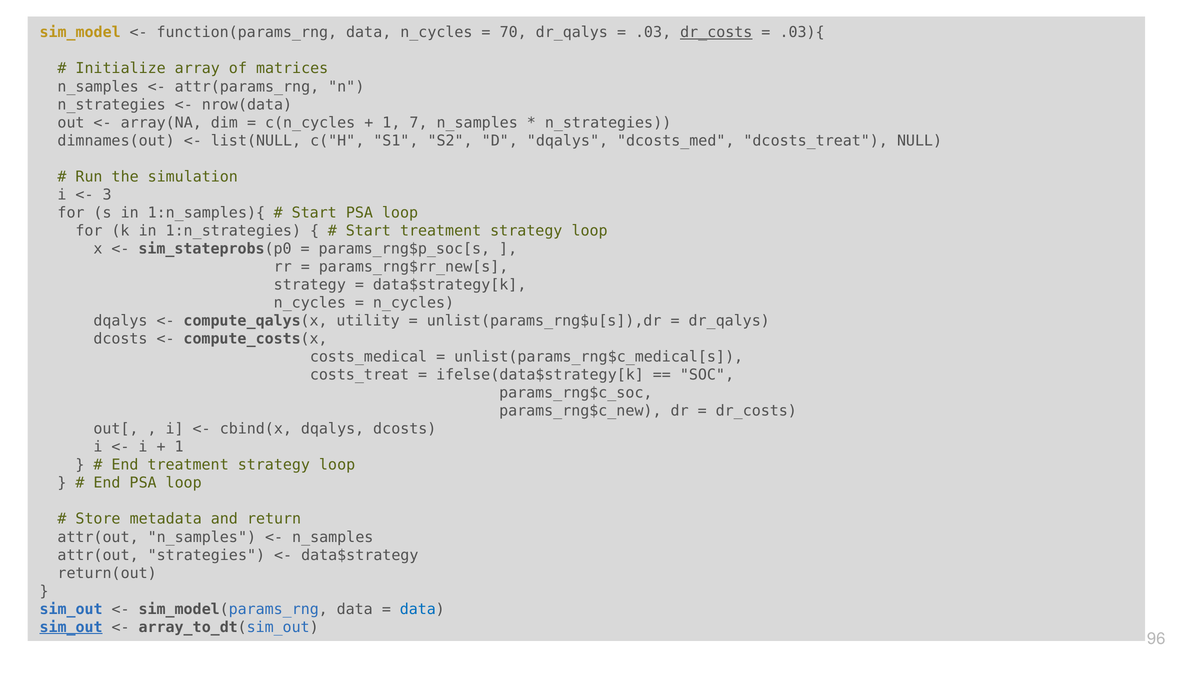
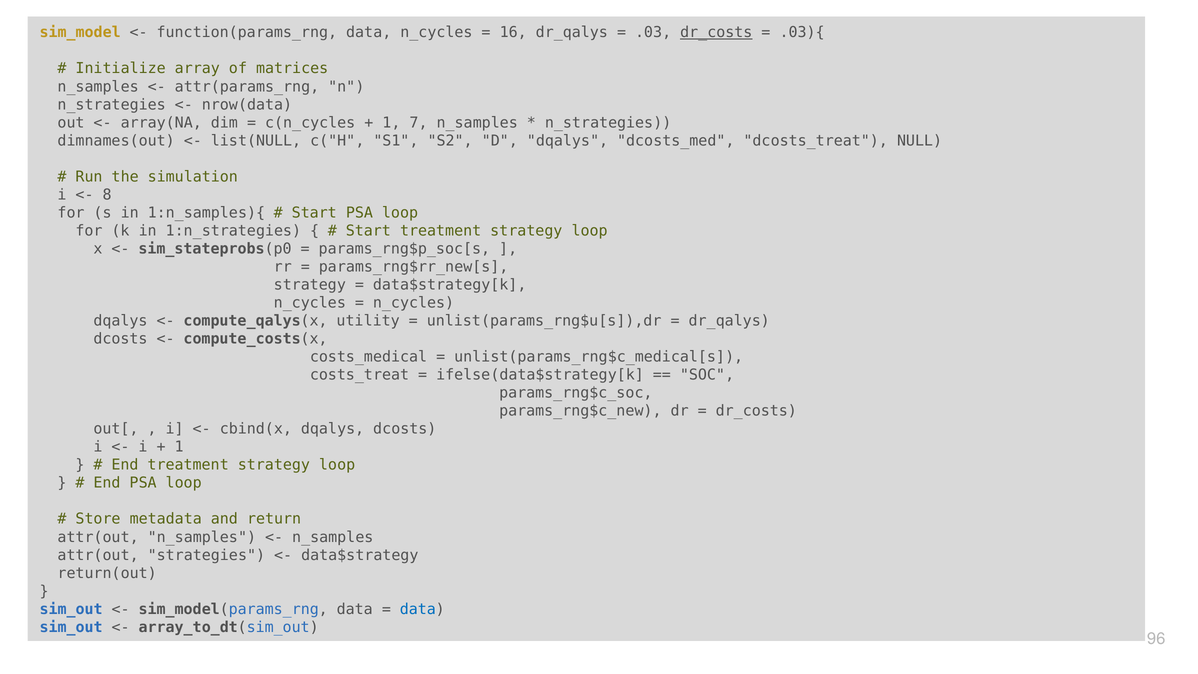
70: 70 -> 16
3: 3 -> 8
sim_out at (71, 627) underline: present -> none
